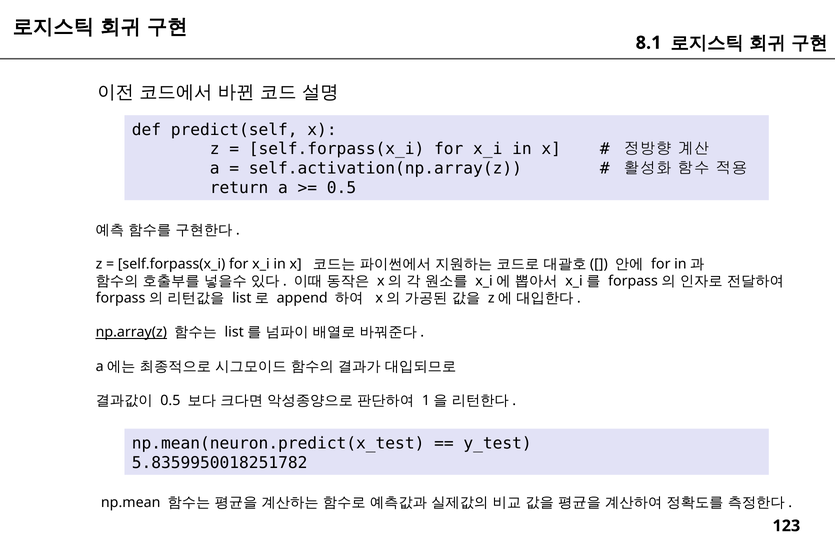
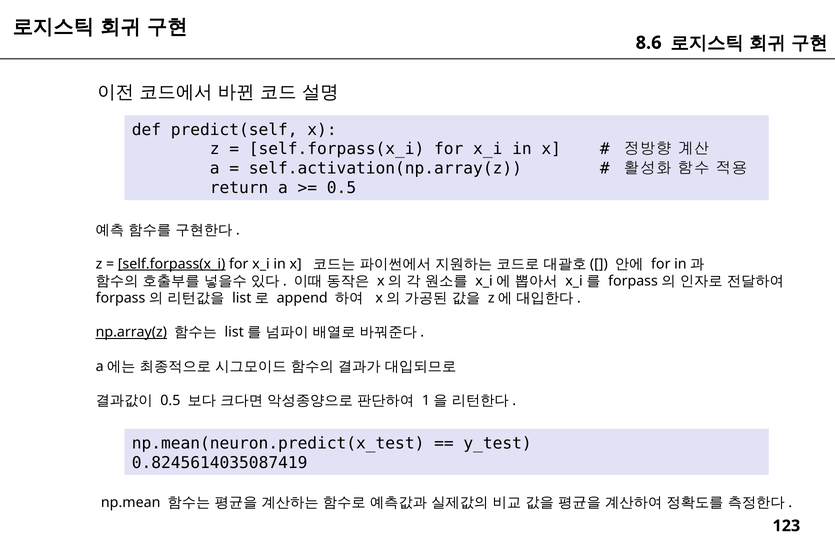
8.1: 8.1 -> 8.6
self.forpass(x_i at (172, 264) underline: none -> present
5.8359950018251782: 5.8359950018251782 -> 0.8245614035087419
